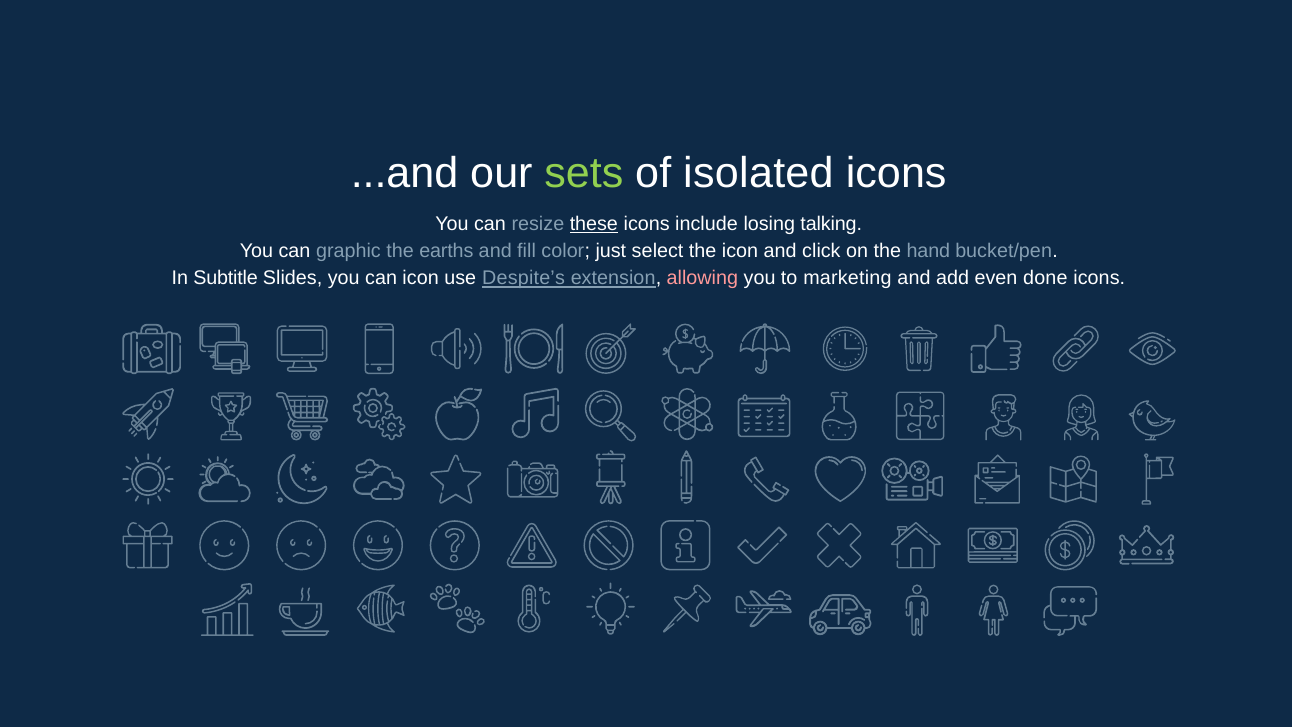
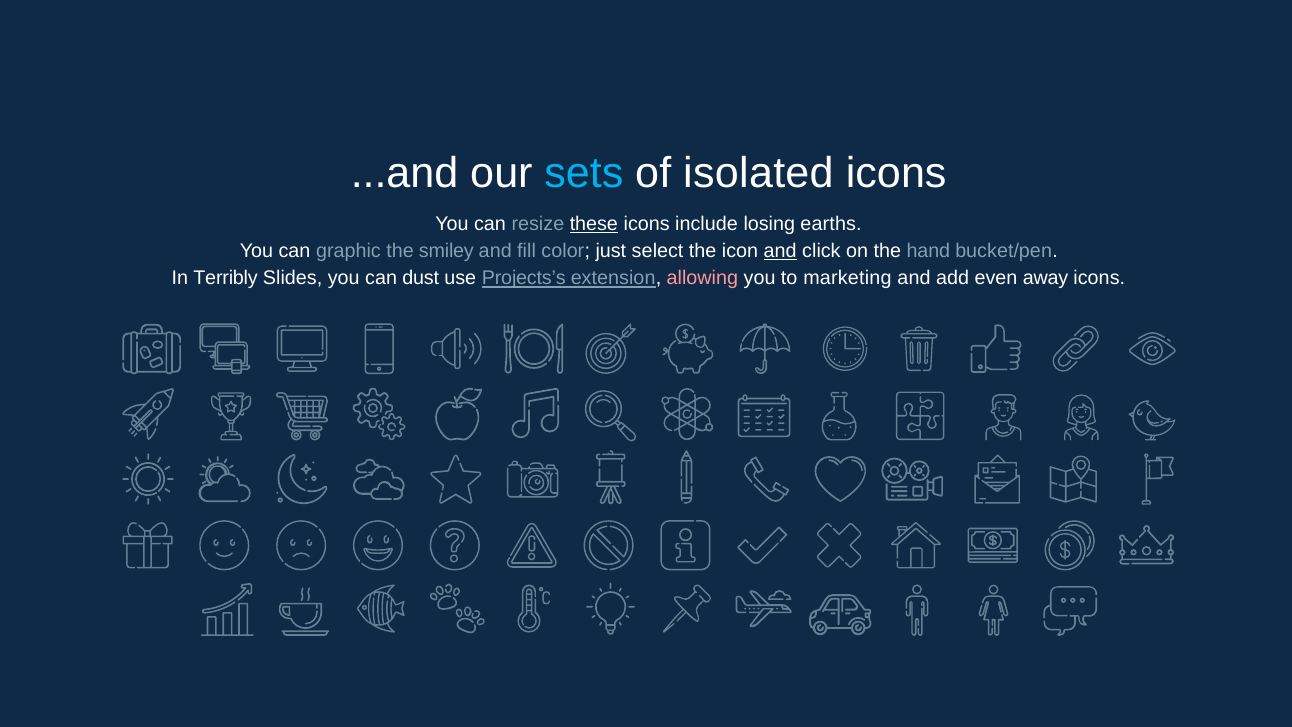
sets colour: light green -> light blue
talking: talking -> earths
earths: earths -> smiley
and at (780, 251) underline: none -> present
Subtitle: Subtitle -> Terribly
can icon: icon -> dust
Despite’s: Despite’s -> Projects’s
done: done -> away
